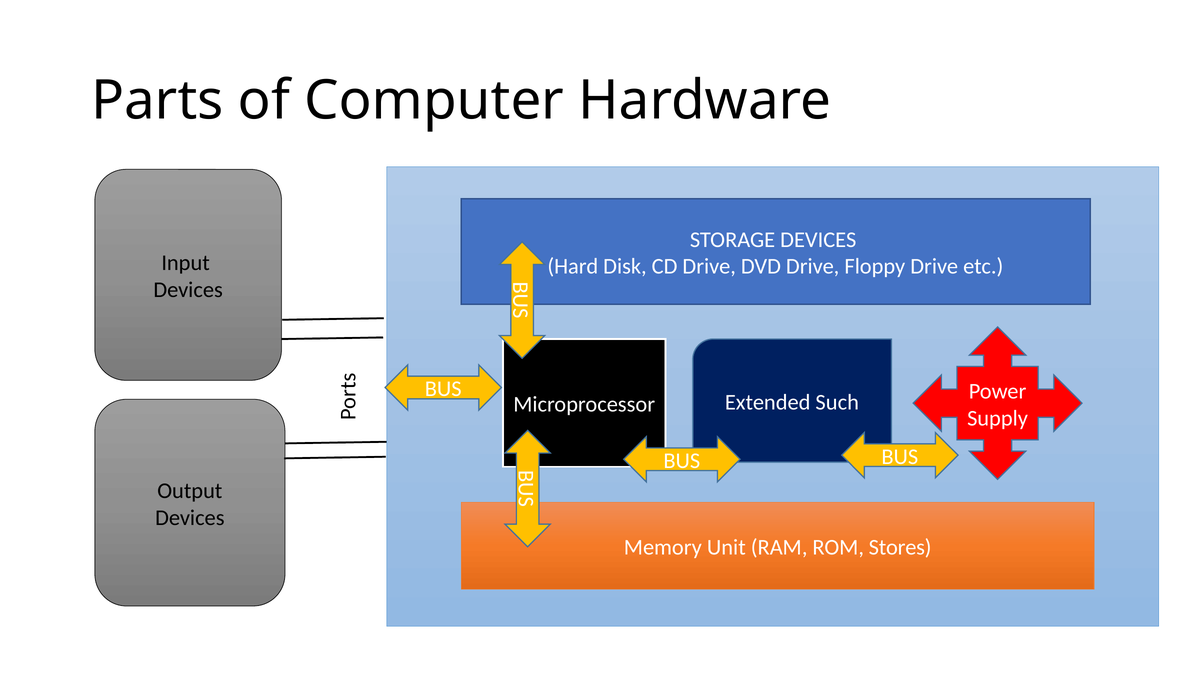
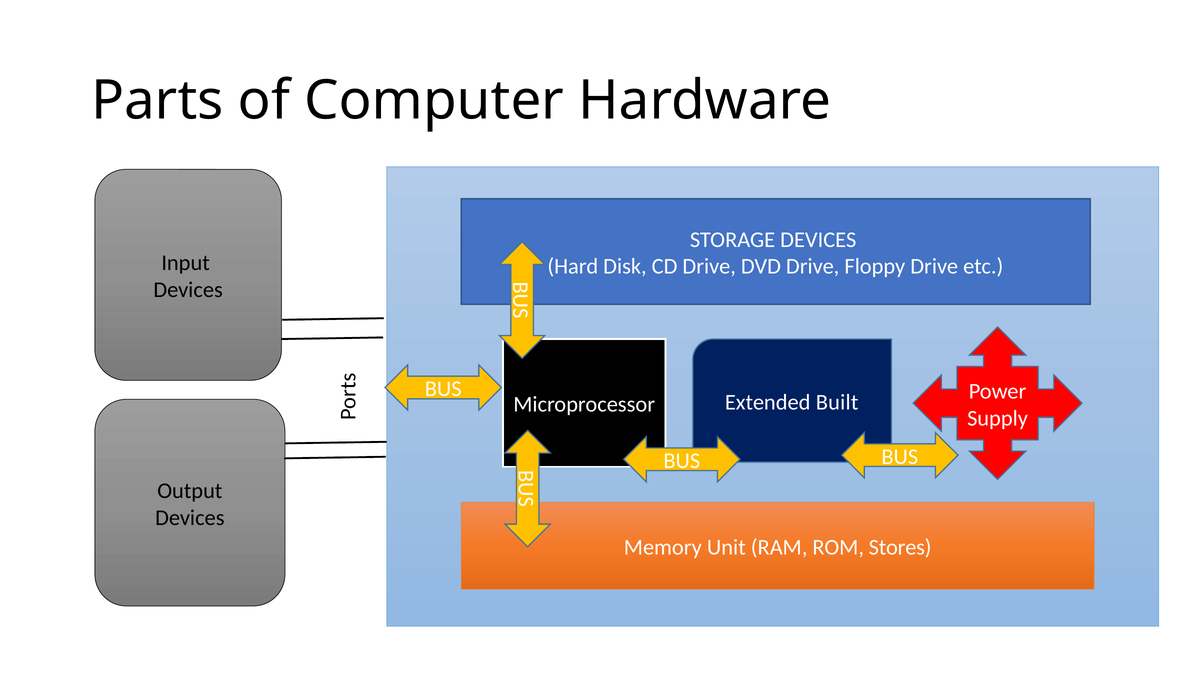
Such: Such -> Built
